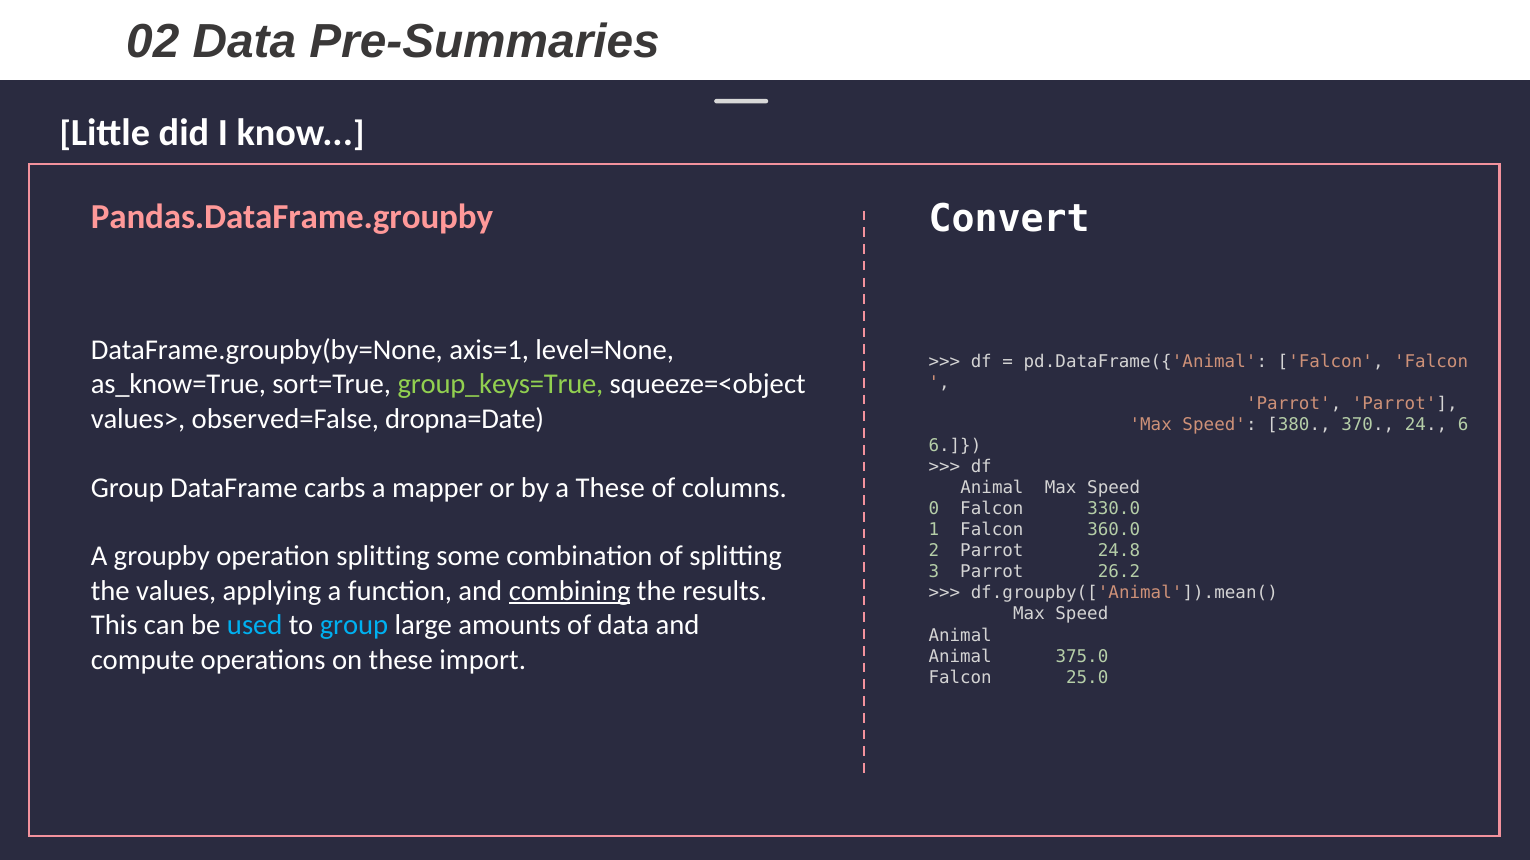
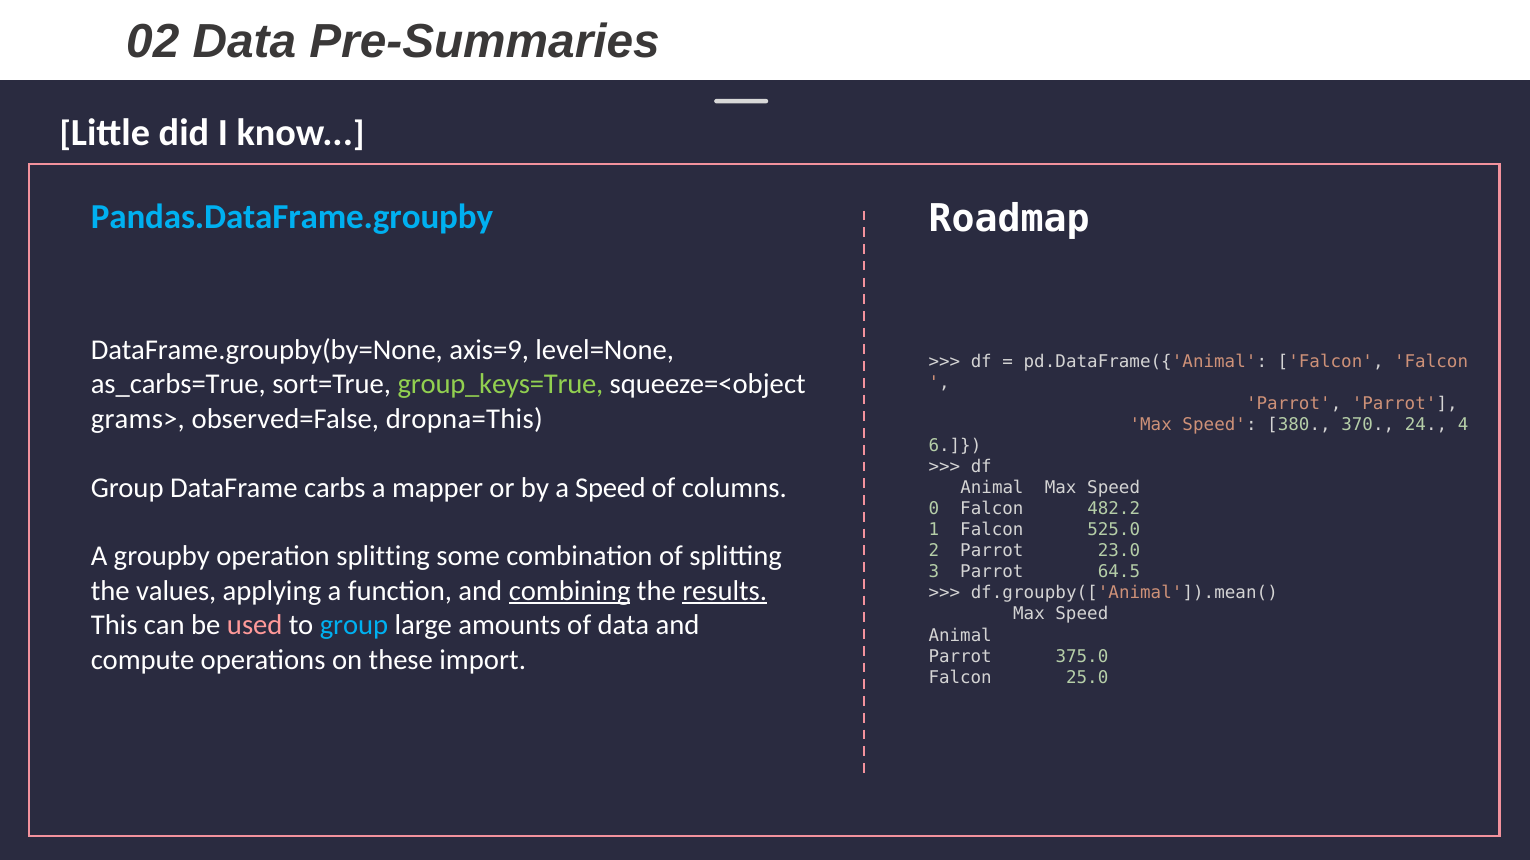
Convert: Convert -> Roadmap
Pandas.DataFrame.groupby colour: pink -> light blue
axis=1: axis=1 -> axis=9
as_know=True: as_know=True -> as_carbs=True
values>: values> -> grams>
dropna=Date: dropna=Date -> dropna=This
24 6: 6 -> 4
a These: These -> Speed
330.0: 330.0 -> 482.2
360.0: 360.0 -> 525.0
24.8: 24.8 -> 23.0
26.2: 26.2 -> 64.5
results underline: none -> present
used colour: light blue -> pink
Animal at (960, 657): Animal -> Parrot
